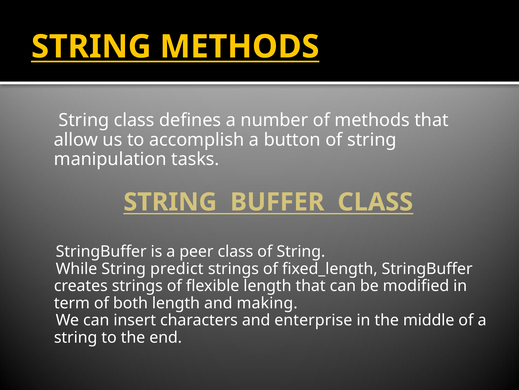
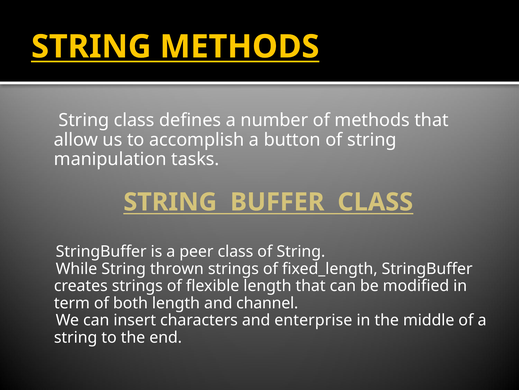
predict: predict -> thrown
making: making -> channel
